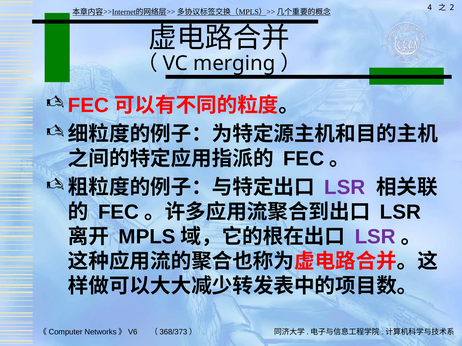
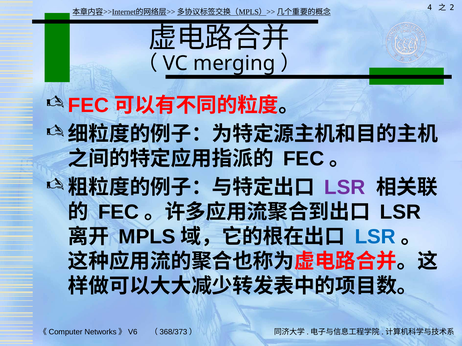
LSR at (375, 237) colour: purple -> blue
